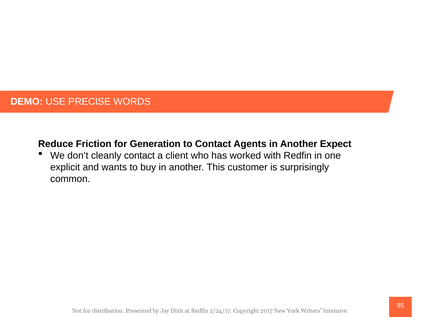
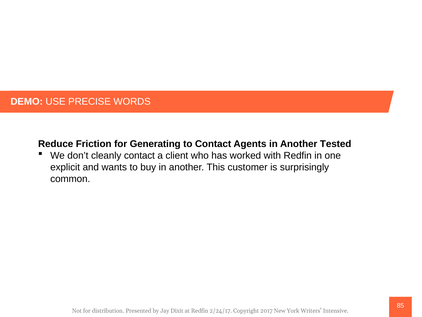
Generation: Generation -> Generating
Expect: Expect -> Tested
